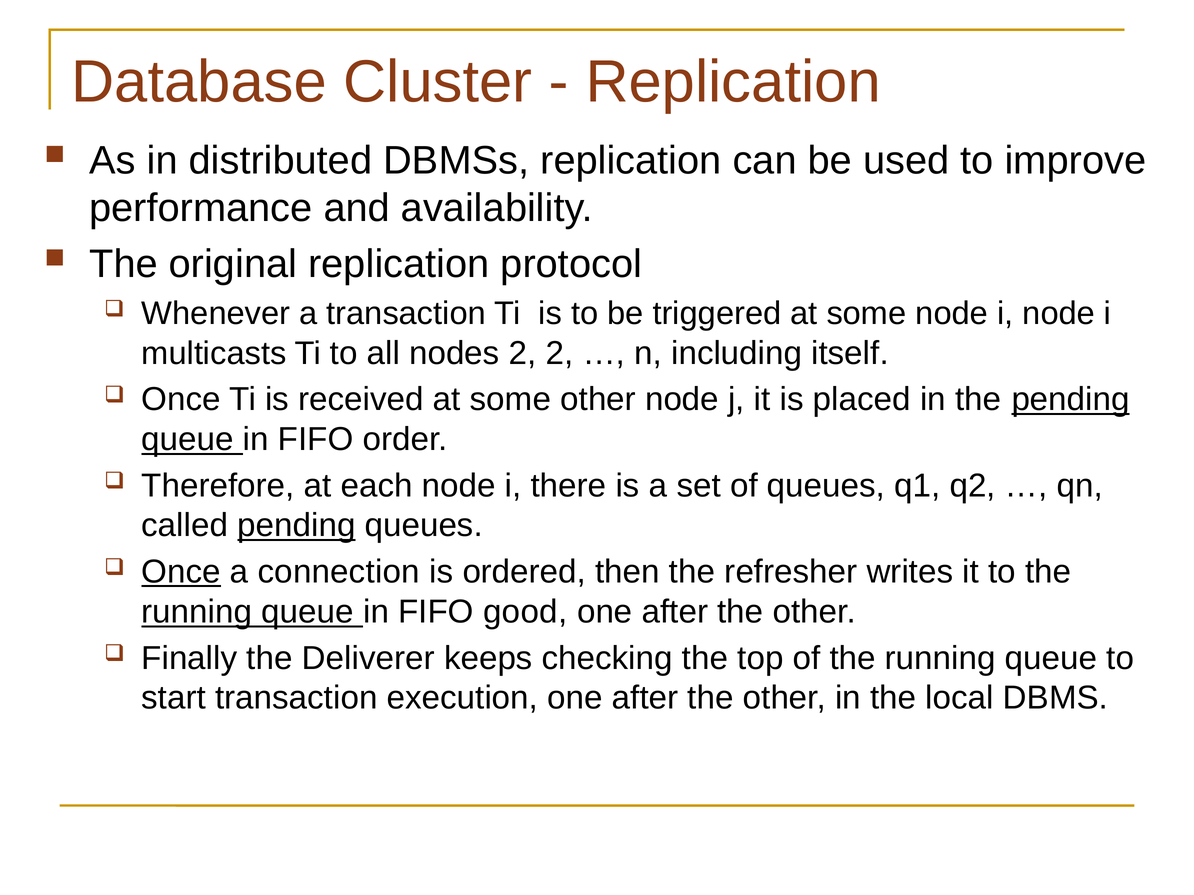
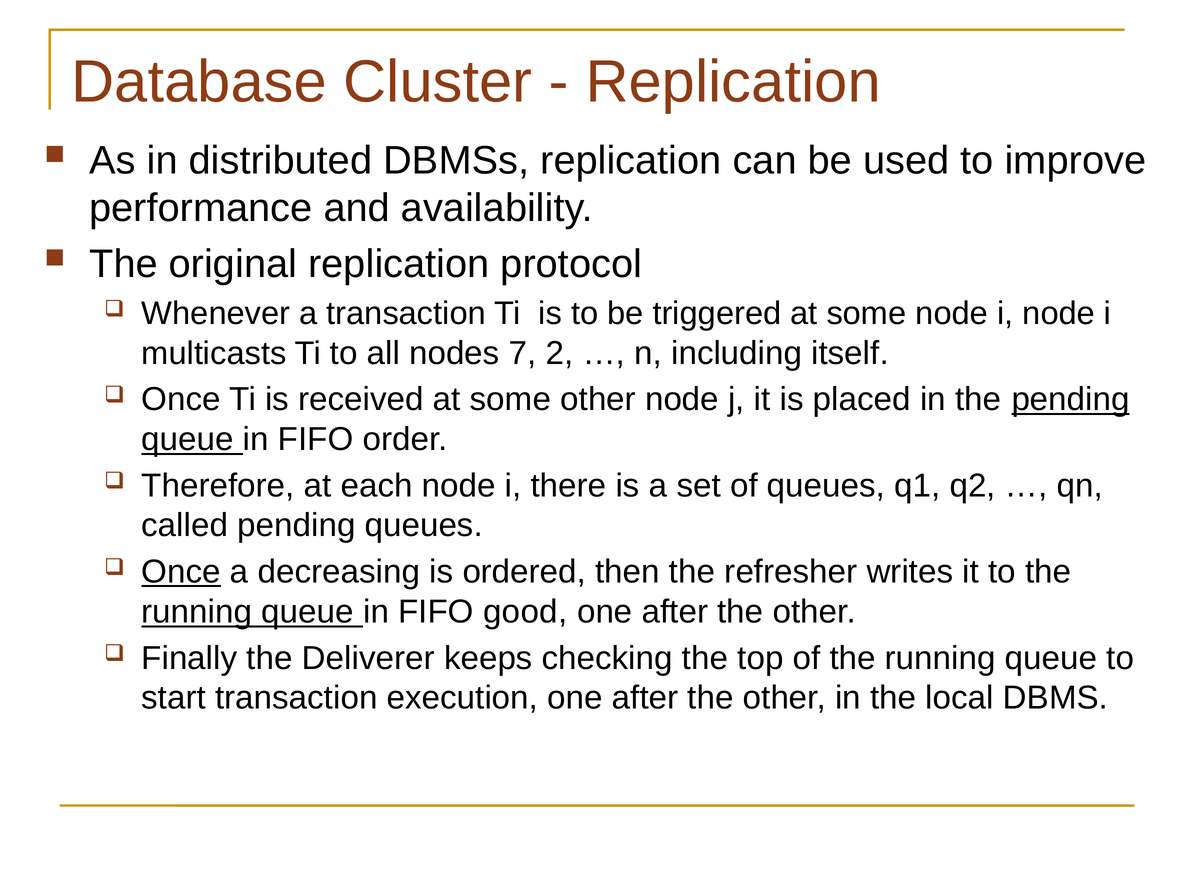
nodes 2: 2 -> 7
pending at (296, 526) underline: present -> none
connection: connection -> decreasing
